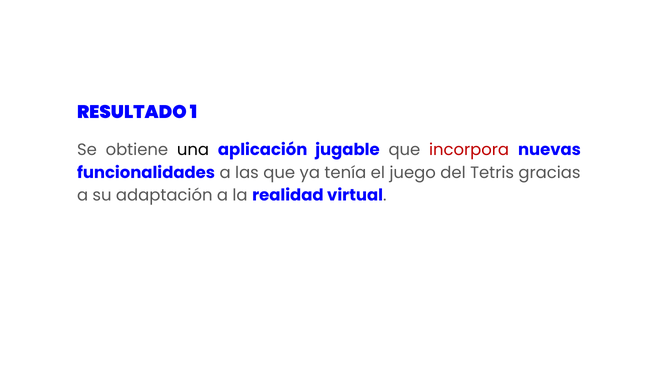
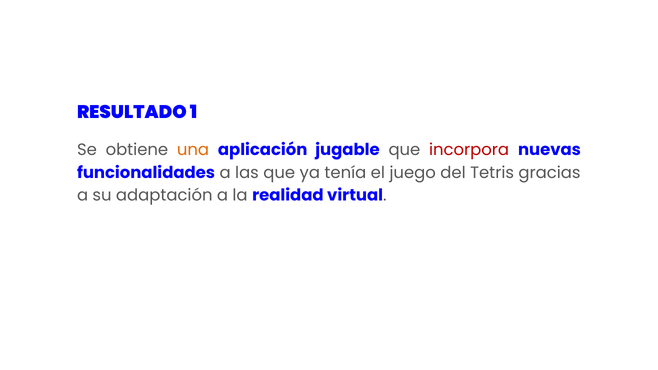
una colour: black -> orange
